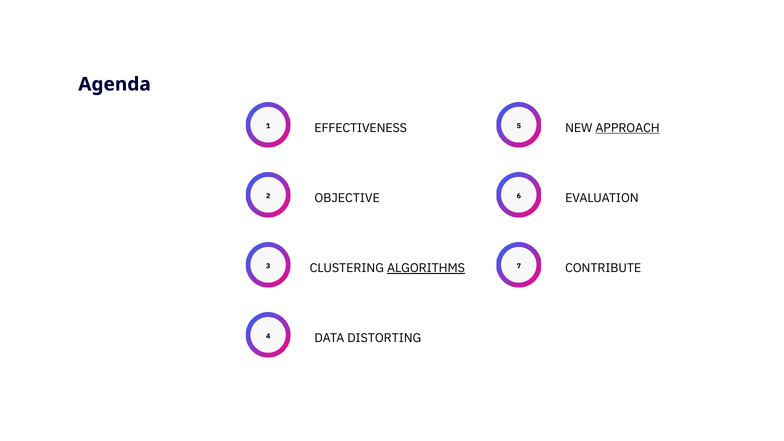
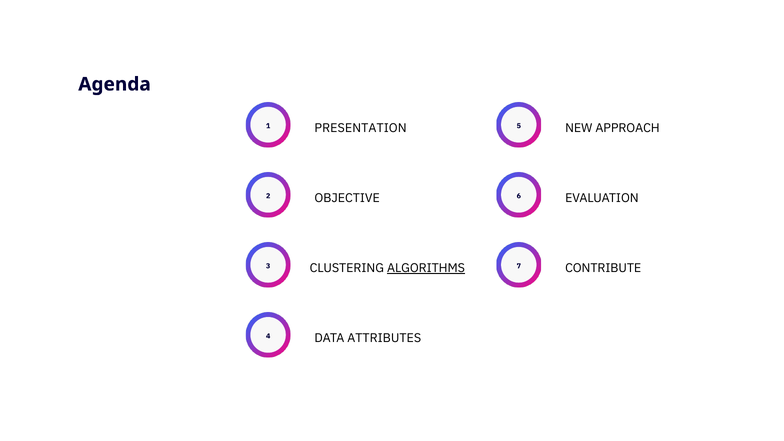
EFFECTIVENESS: EFFECTIVENESS -> PRESENTATION
APPROACH underline: present -> none
DISTORTING: DISTORTING -> ATTRIBUTES
